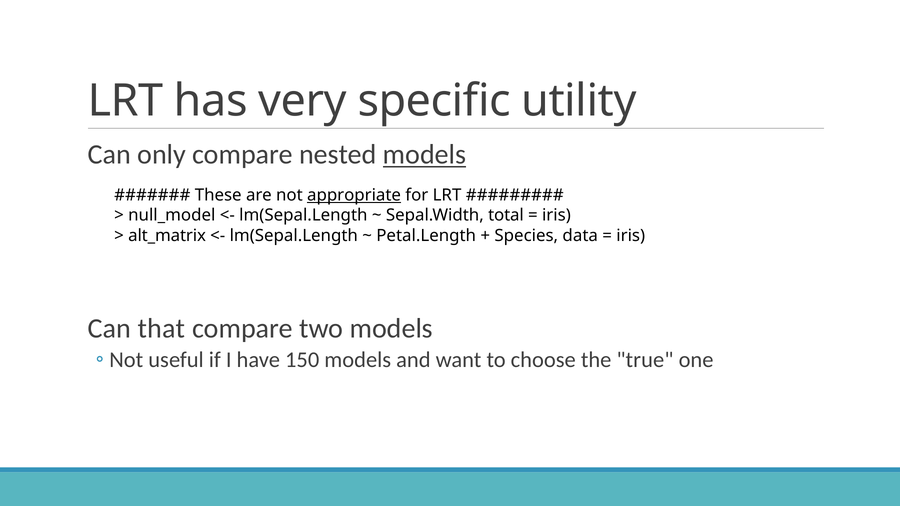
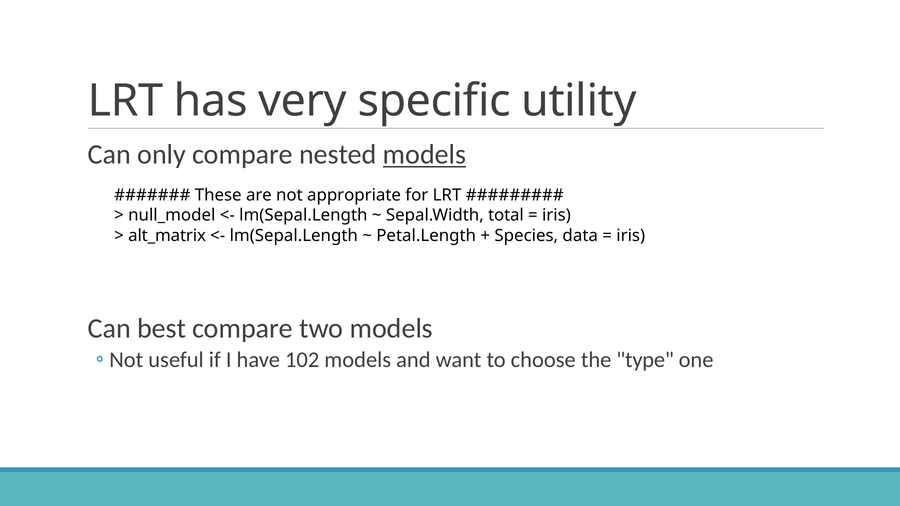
appropriate underline: present -> none
that: that -> best
150: 150 -> 102
true: true -> type
